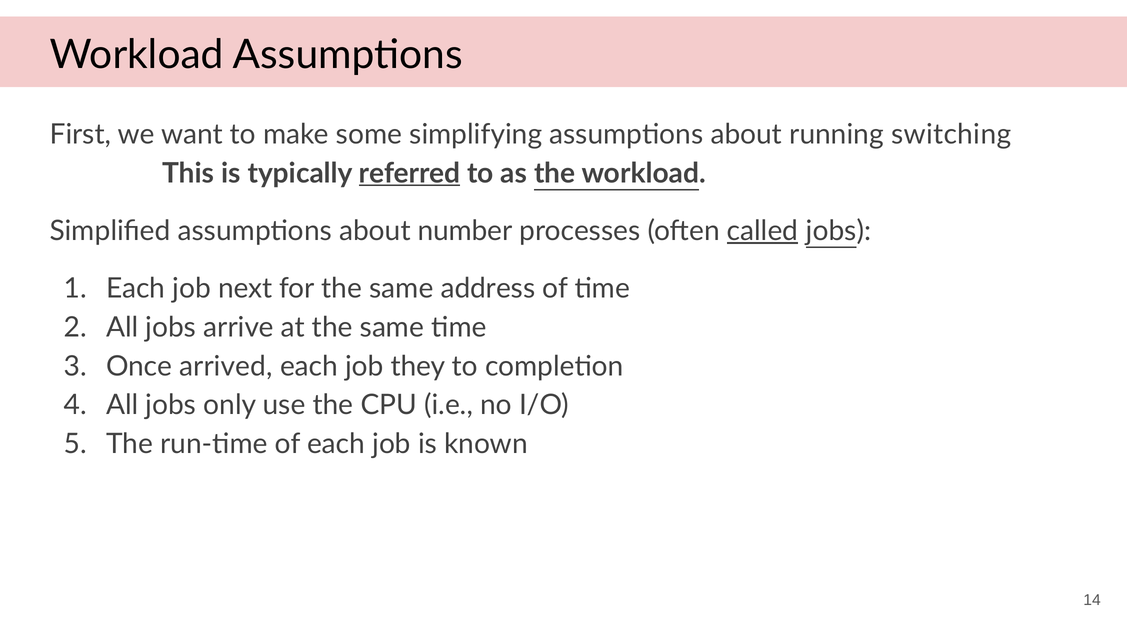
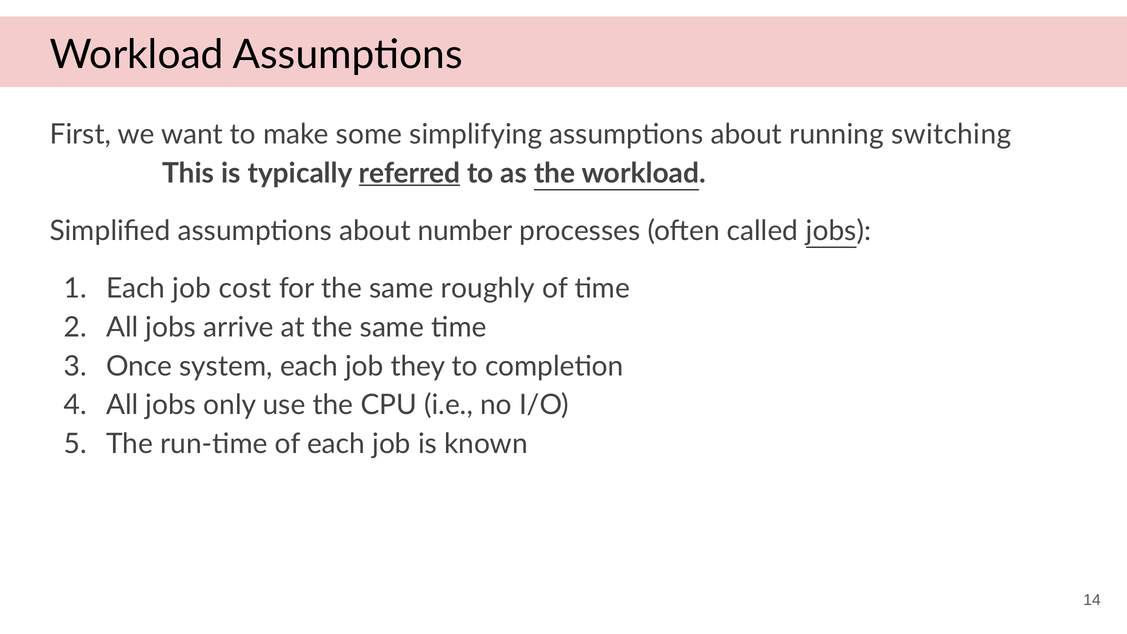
called underline: present -> none
next: next -> cost
address: address -> roughly
arrived: arrived -> system
